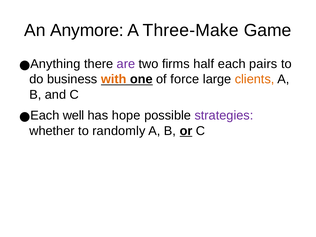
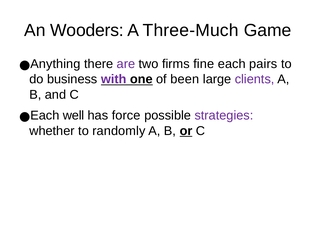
Anymore: Anymore -> Wooders
Three-Make: Three-Make -> Three-Much
half: half -> fine
with colour: orange -> purple
force: force -> been
clients colour: orange -> purple
hope: hope -> force
